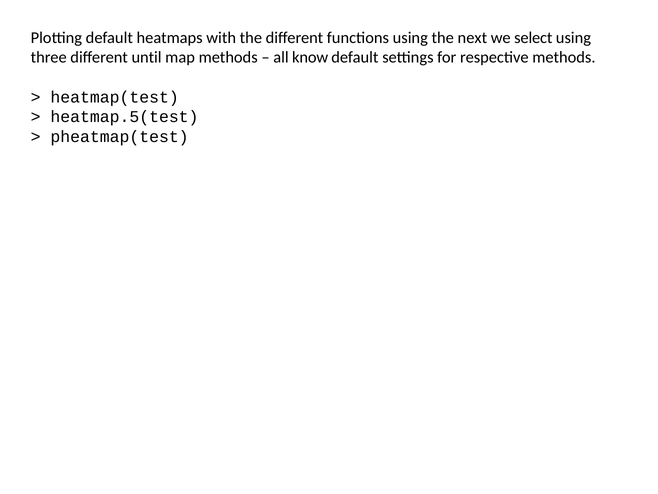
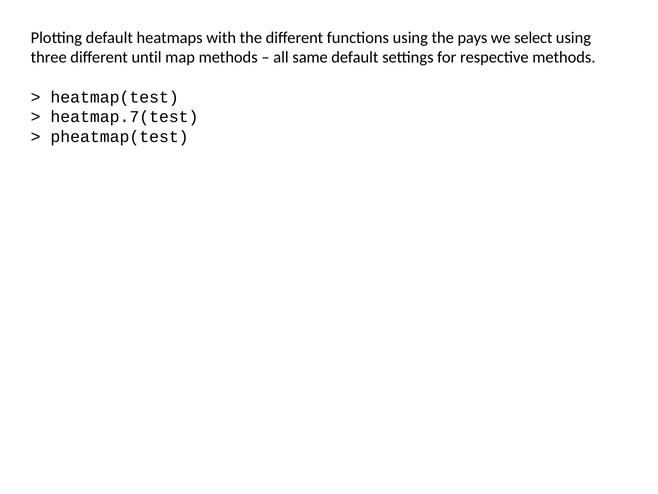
next: next -> pays
know: know -> same
heatmap.5(test: heatmap.5(test -> heatmap.7(test
